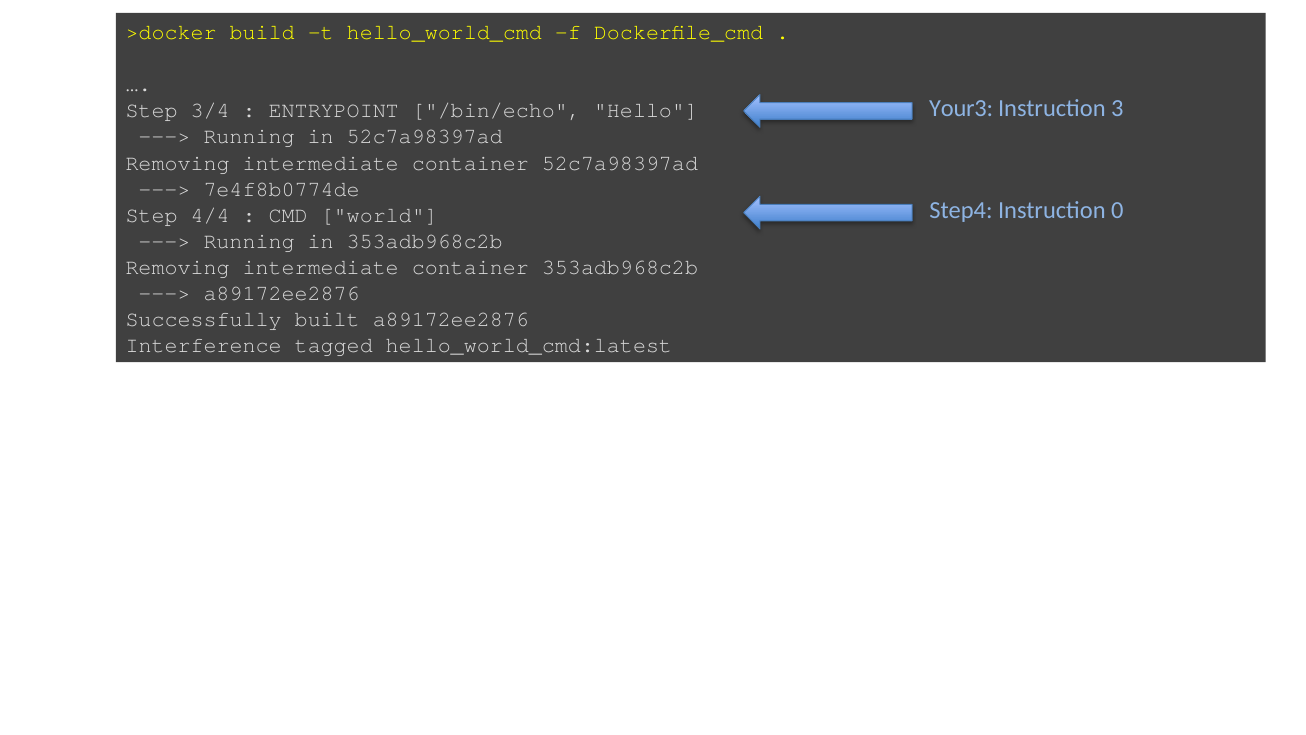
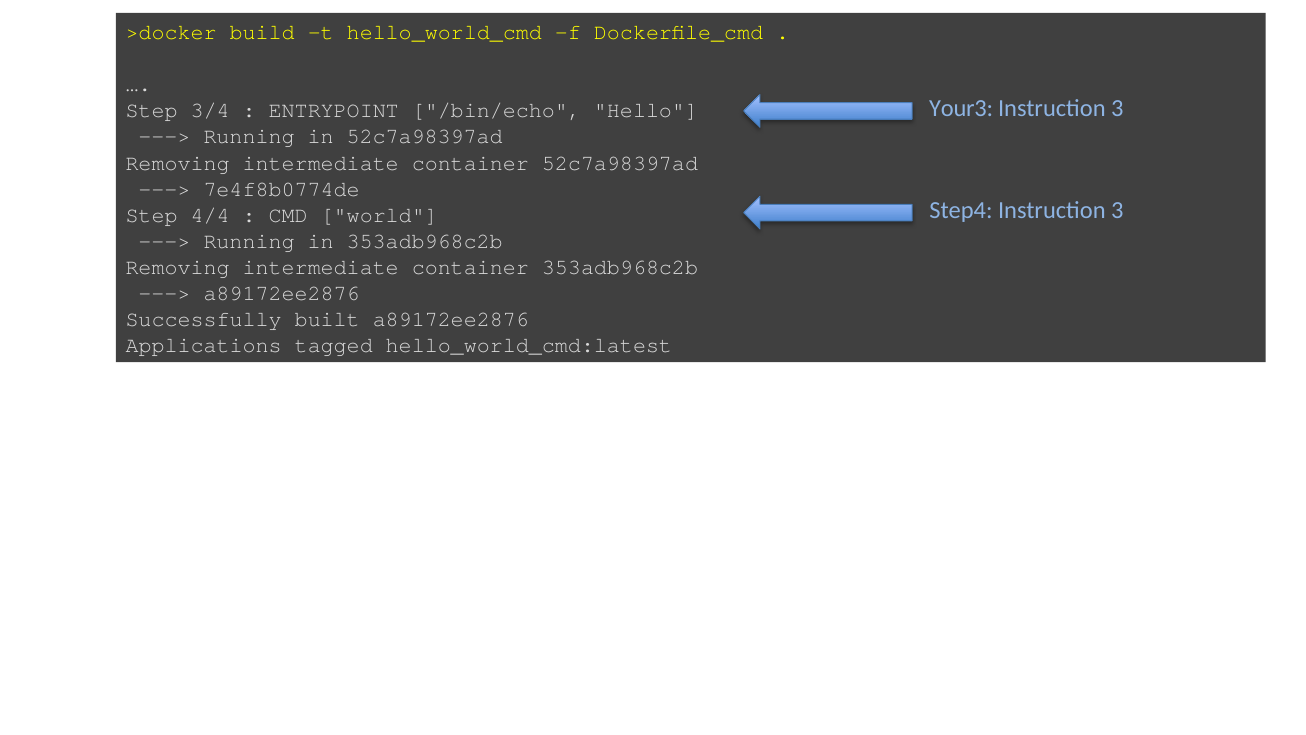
Step4 Instruction 0: 0 -> 3
Interference: Interference -> Applications
